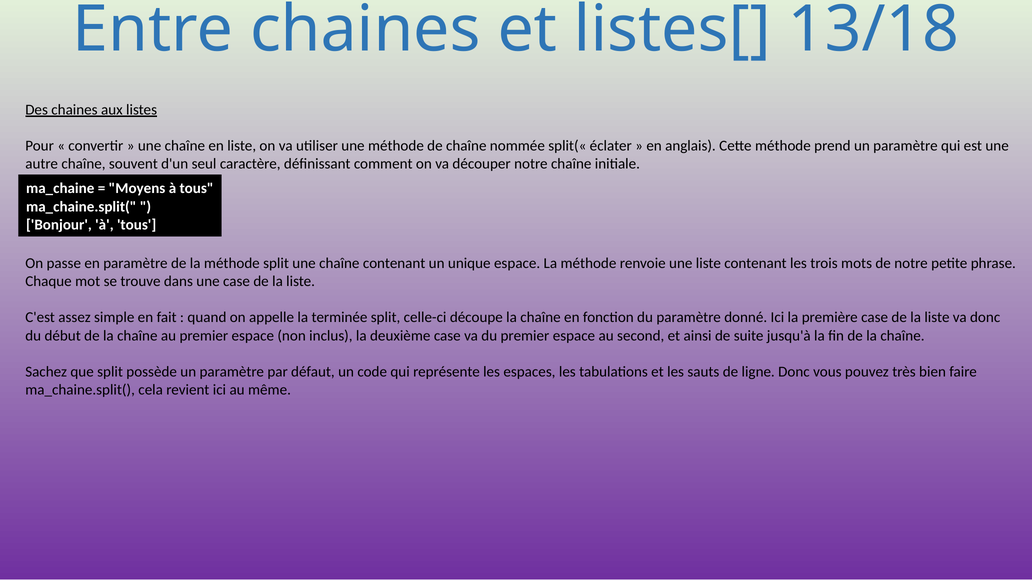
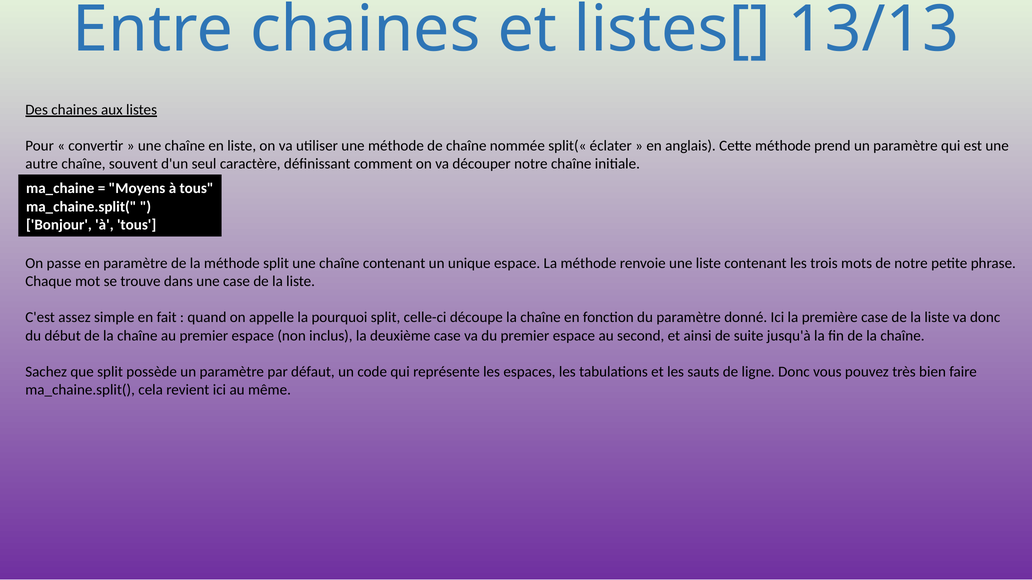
13/18: 13/18 -> 13/13
terminée: terminée -> pourquoi
